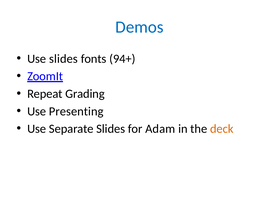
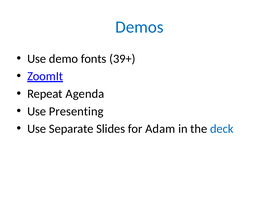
Use slides: slides -> demo
94+: 94+ -> 39+
Grading: Grading -> Agenda
deck colour: orange -> blue
